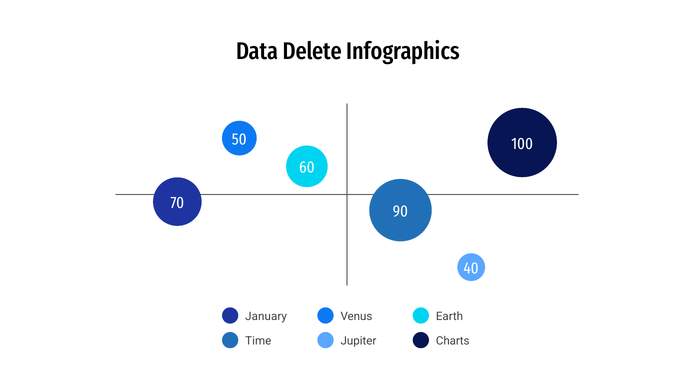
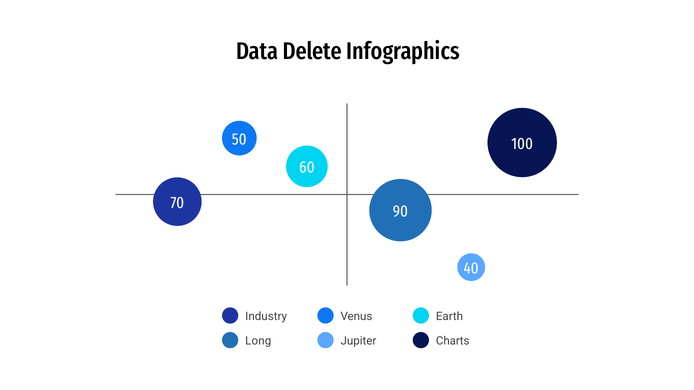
January: January -> Industry
Time: Time -> Long
